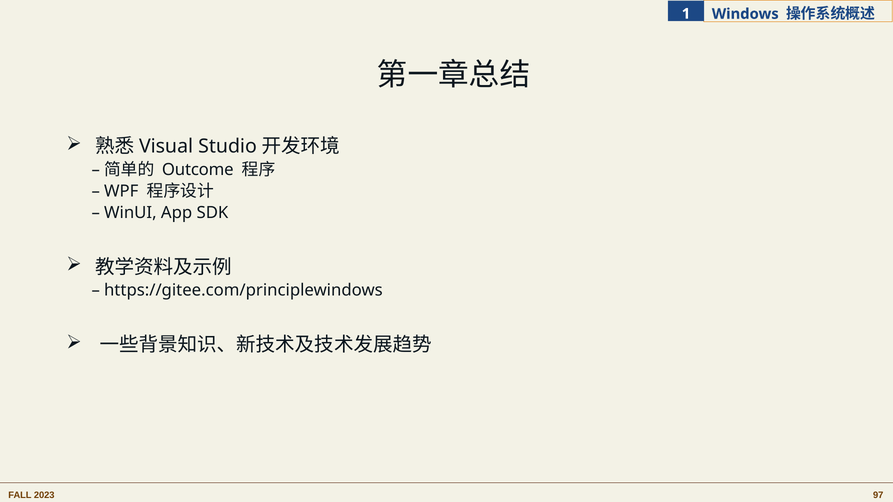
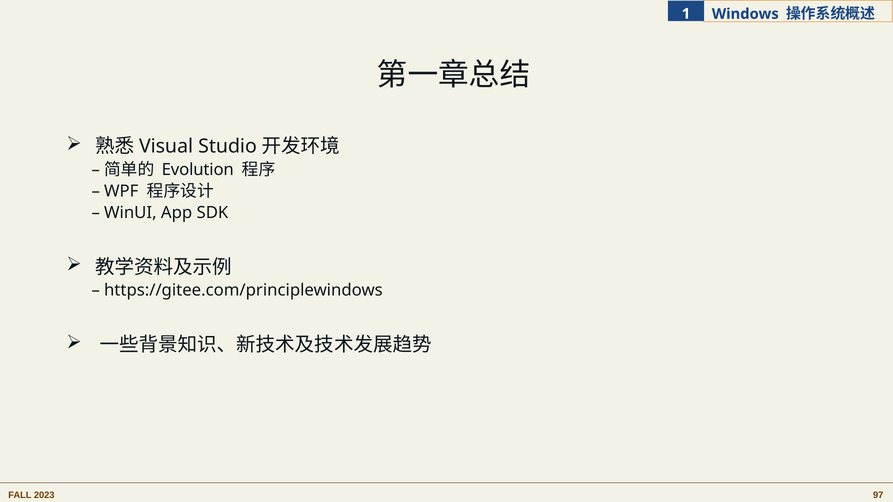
Outcome: Outcome -> Evolution
